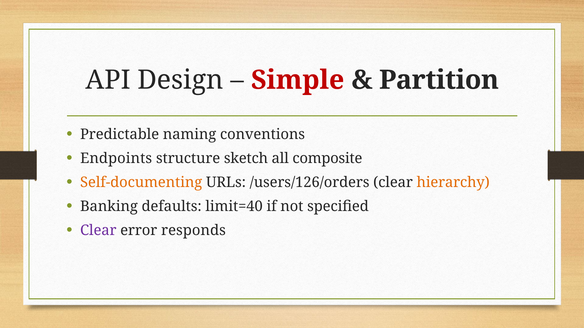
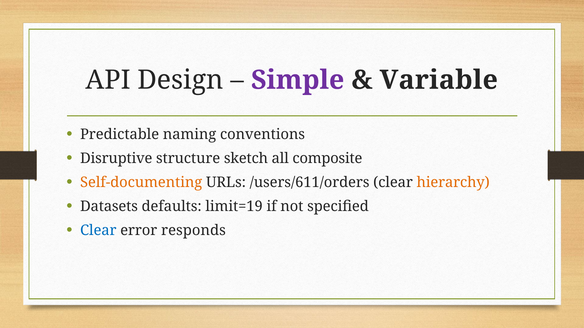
Simple colour: red -> purple
Partition: Partition -> Variable
Endpoints: Endpoints -> Disruptive
/users/126/orders: /users/126/orders -> /users/611/orders
Banking: Banking -> Datasets
limit=40: limit=40 -> limit=19
Clear at (98, 231) colour: purple -> blue
